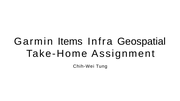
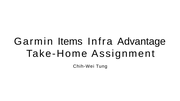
Geospatial: Geospatial -> Advantage
